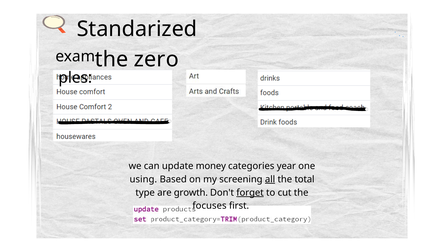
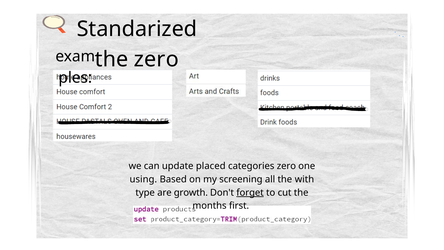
money: money -> placed
categories year: year -> zero
all underline: present -> none
total: total -> with
focuses: focuses -> months
